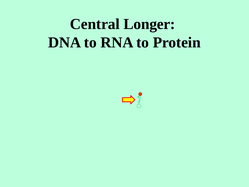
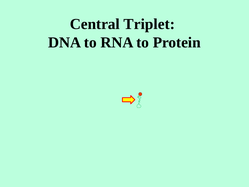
Longer: Longer -> Triplet
